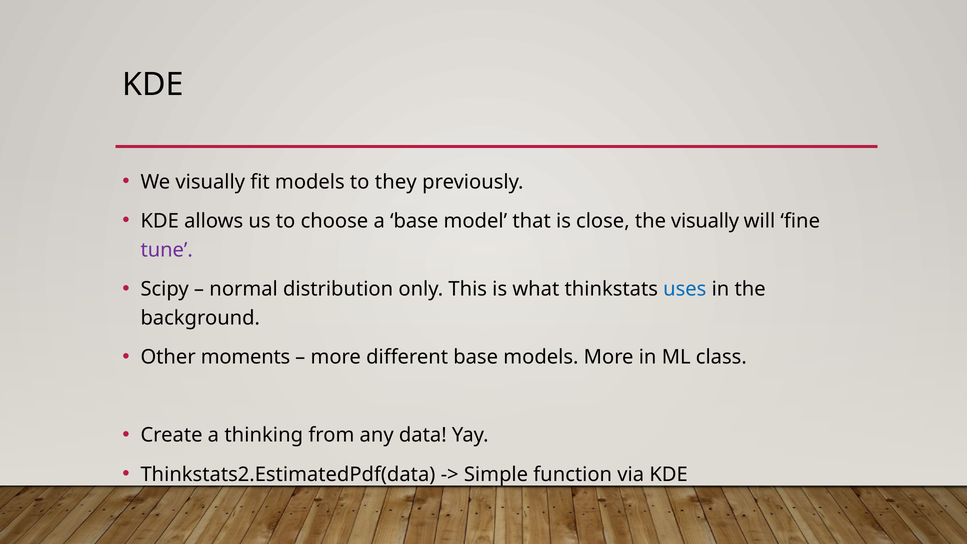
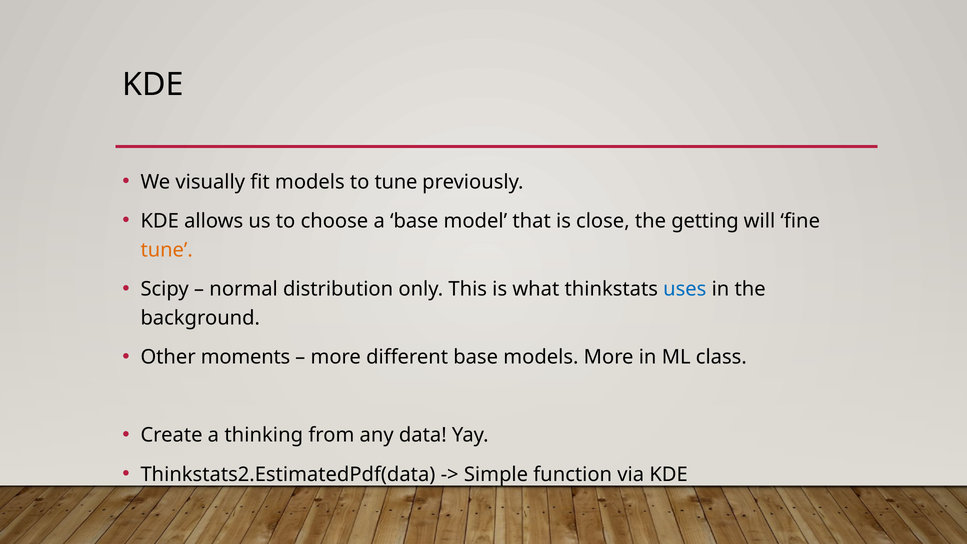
to they: they -> tune
the visually: visually -> getting
tune at (167, 250) colour: purple -> orange
